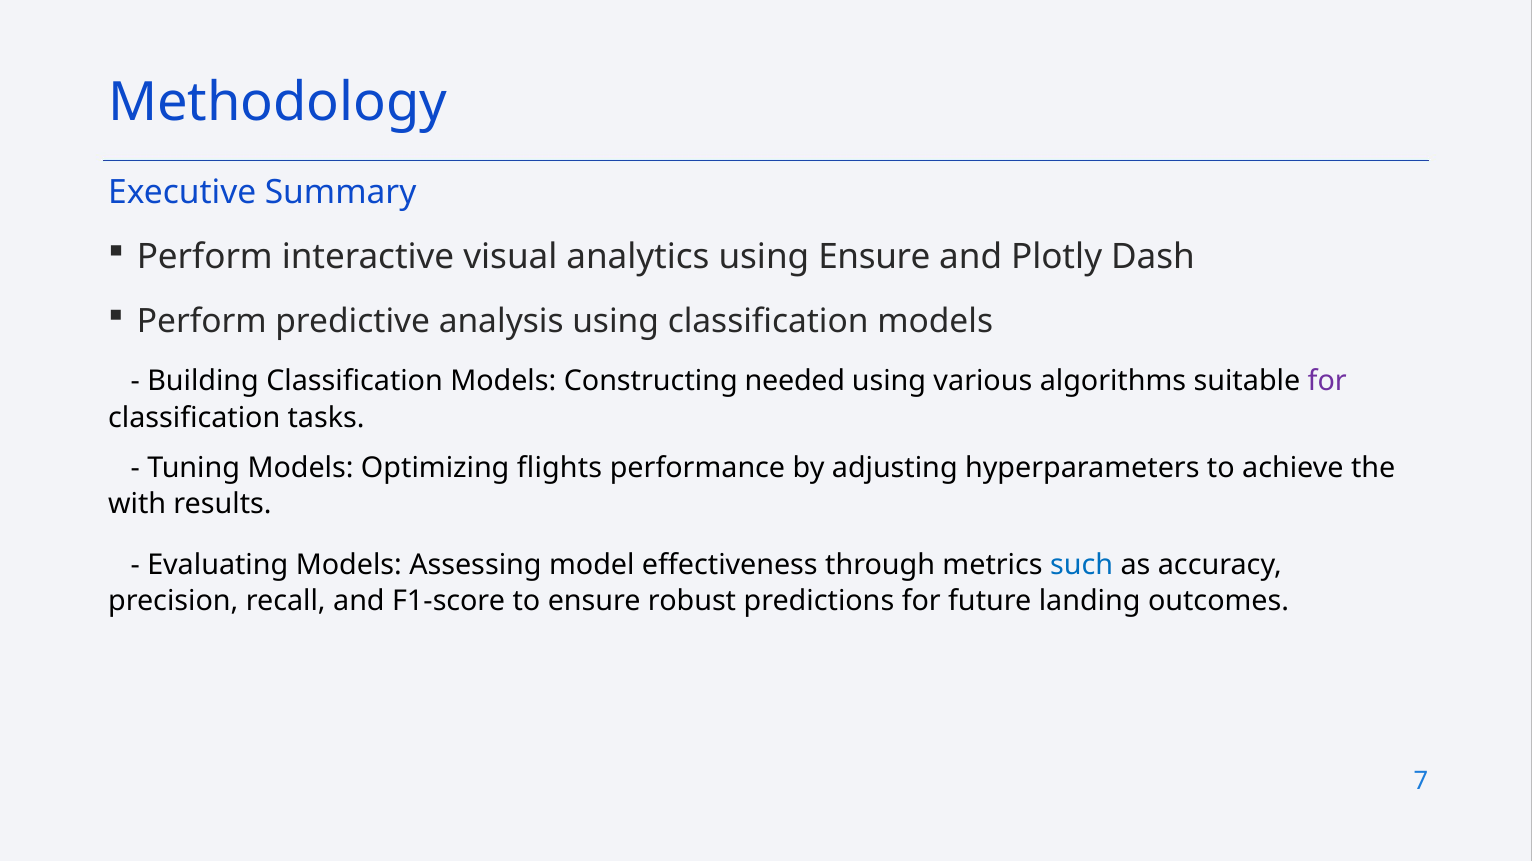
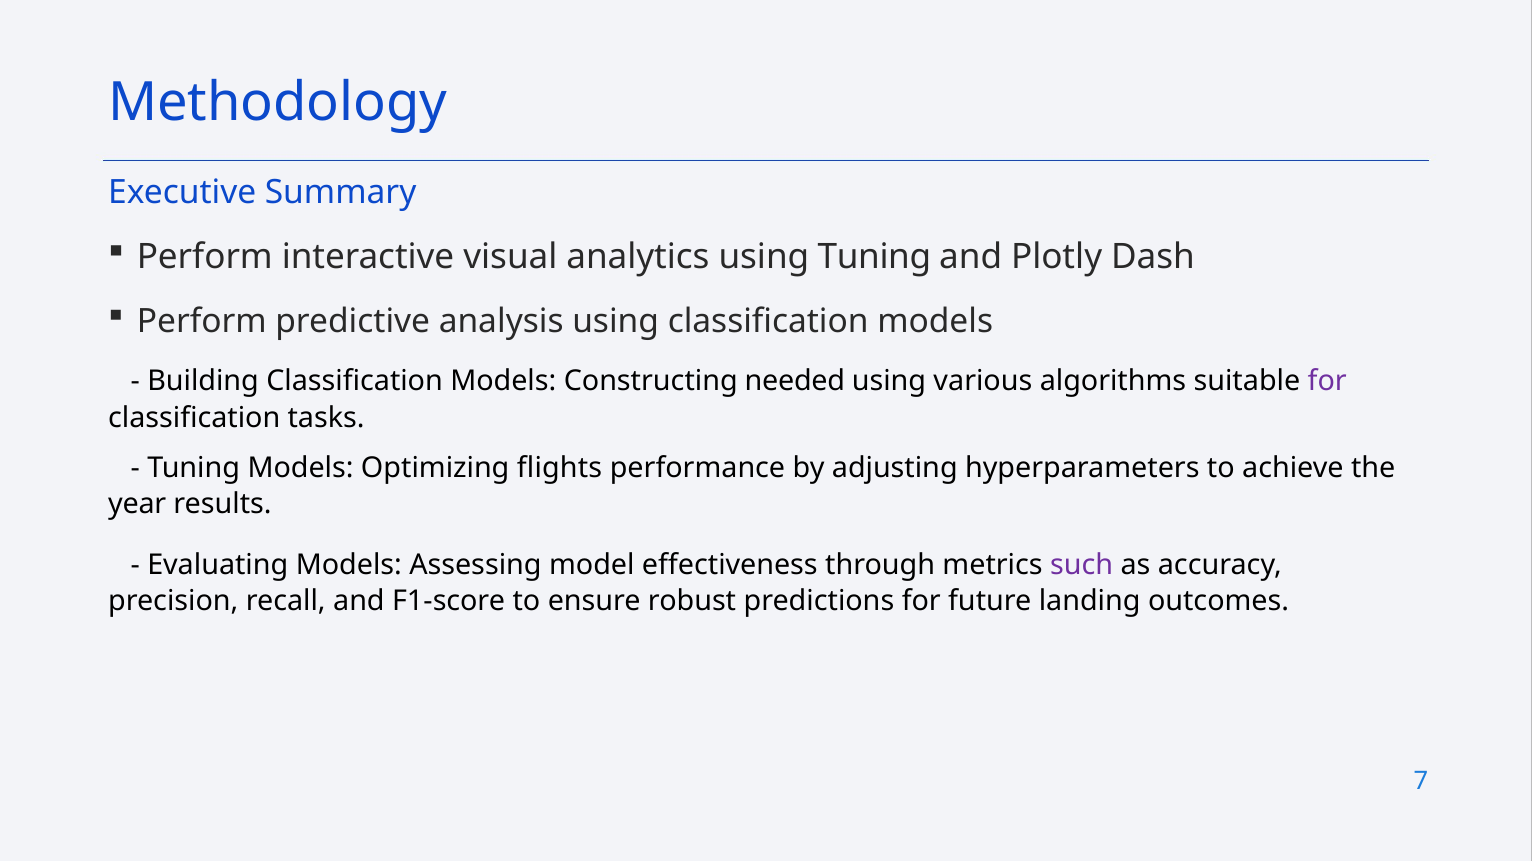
using Ensure: Ensure -> Tuning
with: with -> year
such colour: blue -> purple
